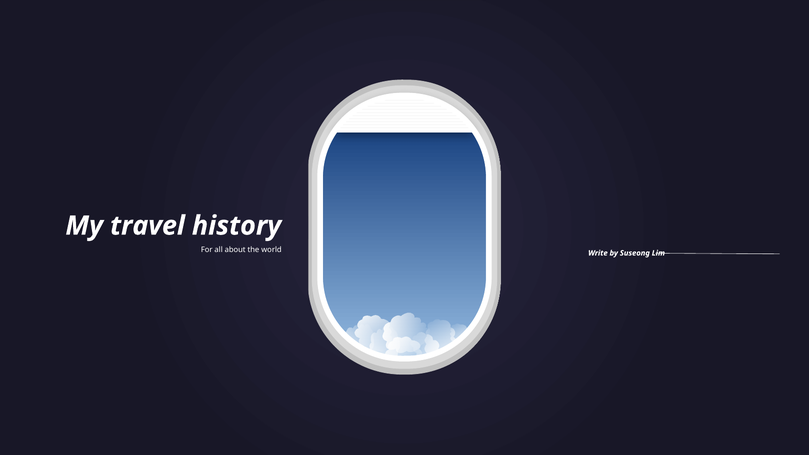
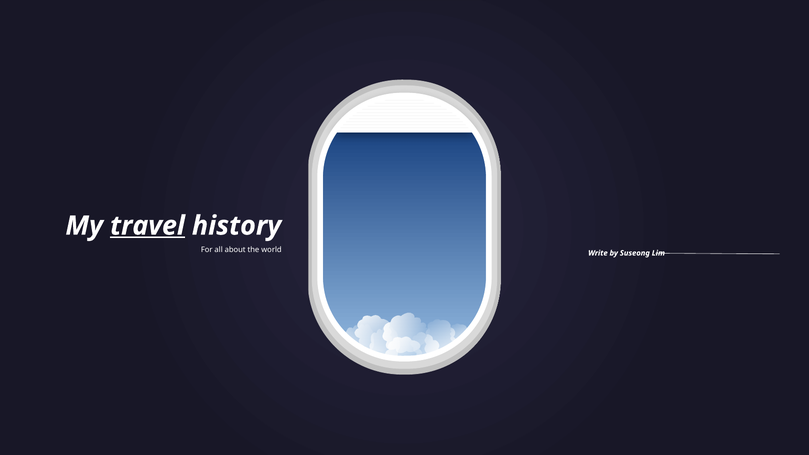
travel at (148, 226) underline: none -> present
